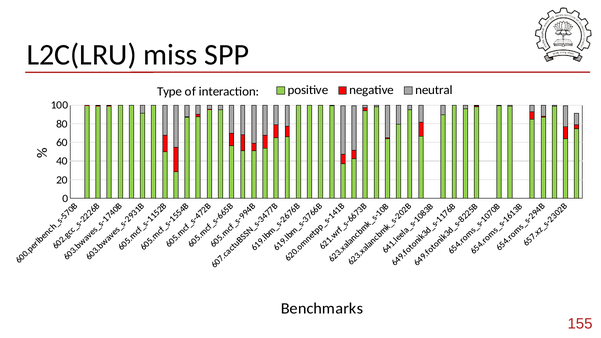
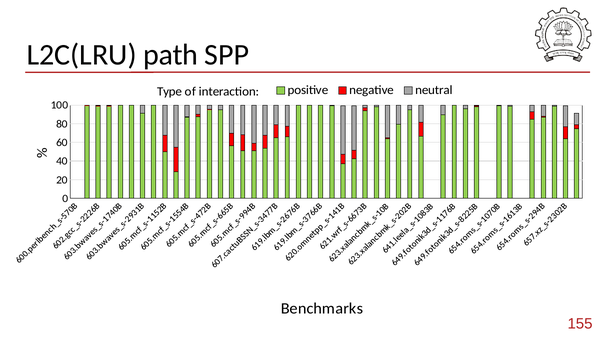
miss: miss -> path
